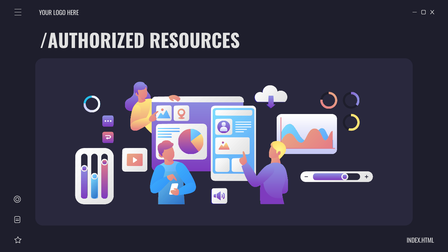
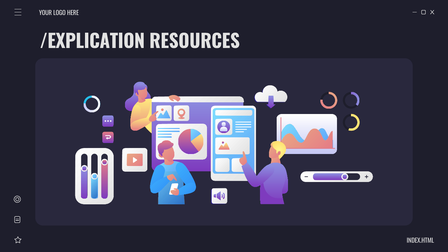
/AUTHORIZED: /AUTHORIZED -> /EXPLICATION
